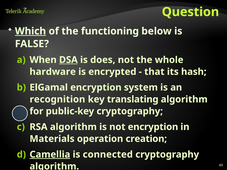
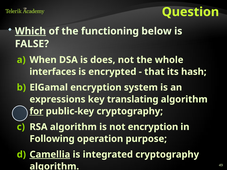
DSA underline: present -> none
hardware: hardware -> interfaces
recognition: recognition -> expressions
for underline: none -> present
Materials: Materials -> Following
creation: creation -> purpose
connected: connected -> integrated
